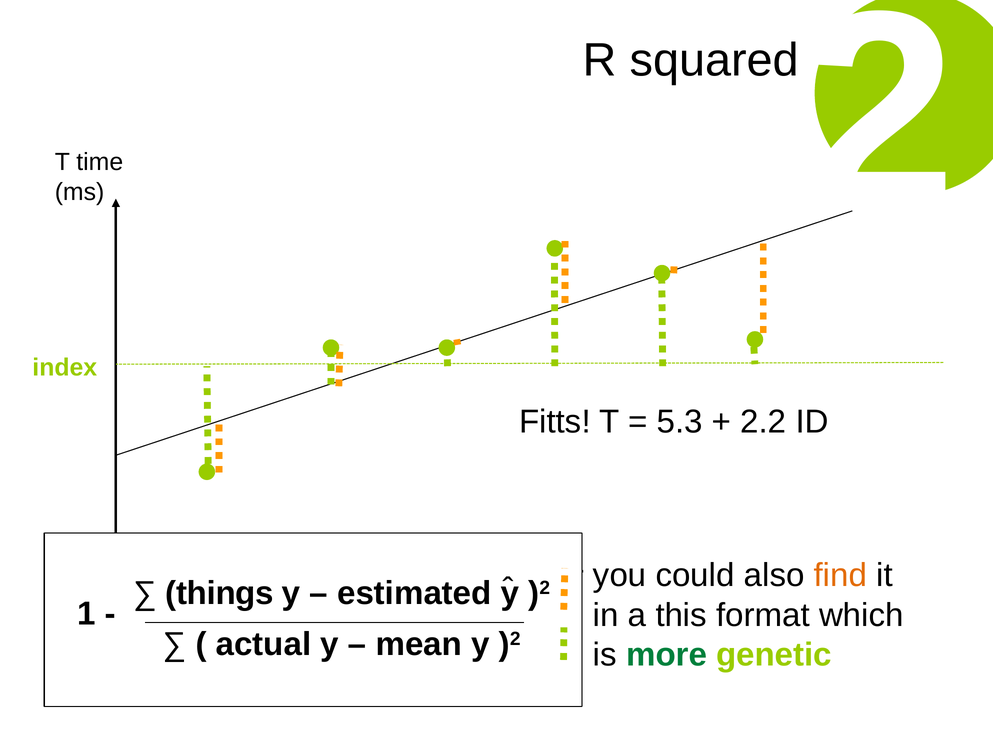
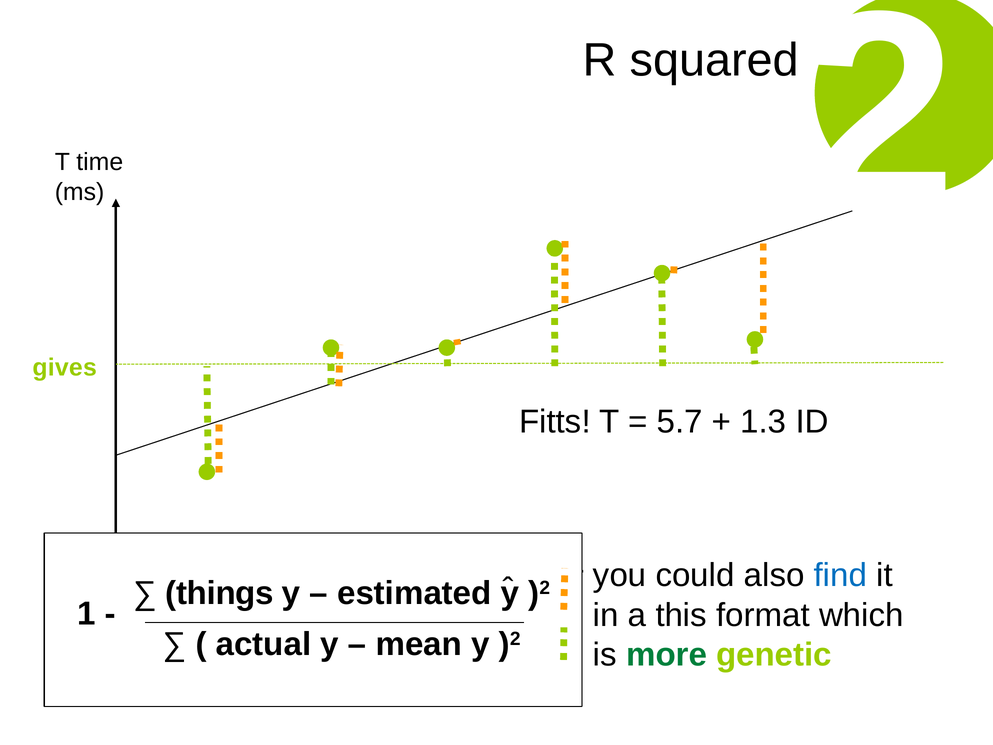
index: index -> gives
5.3: 5.3 -> 5.7
2.2: 2.2 -> 1.3
find colour: orange -> blue
